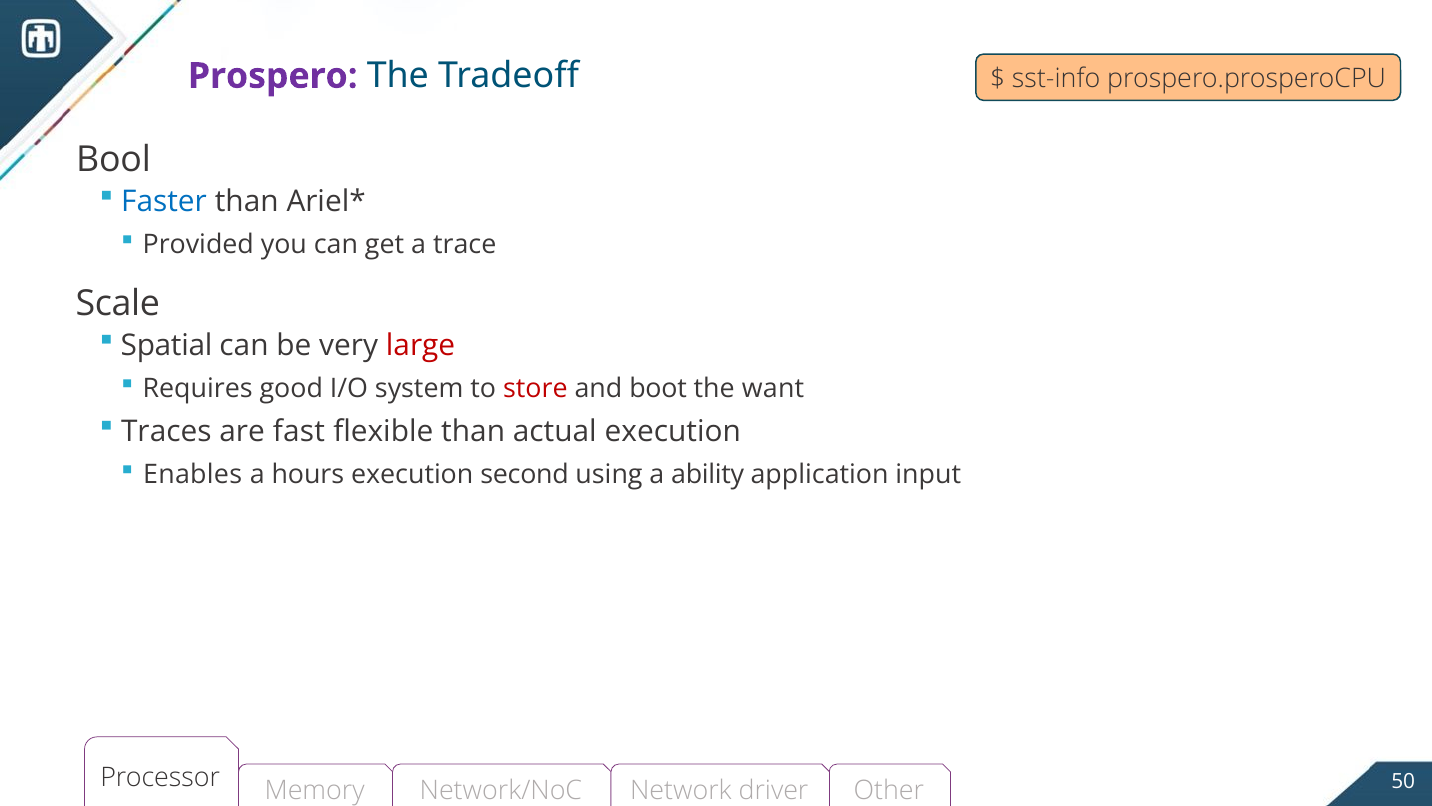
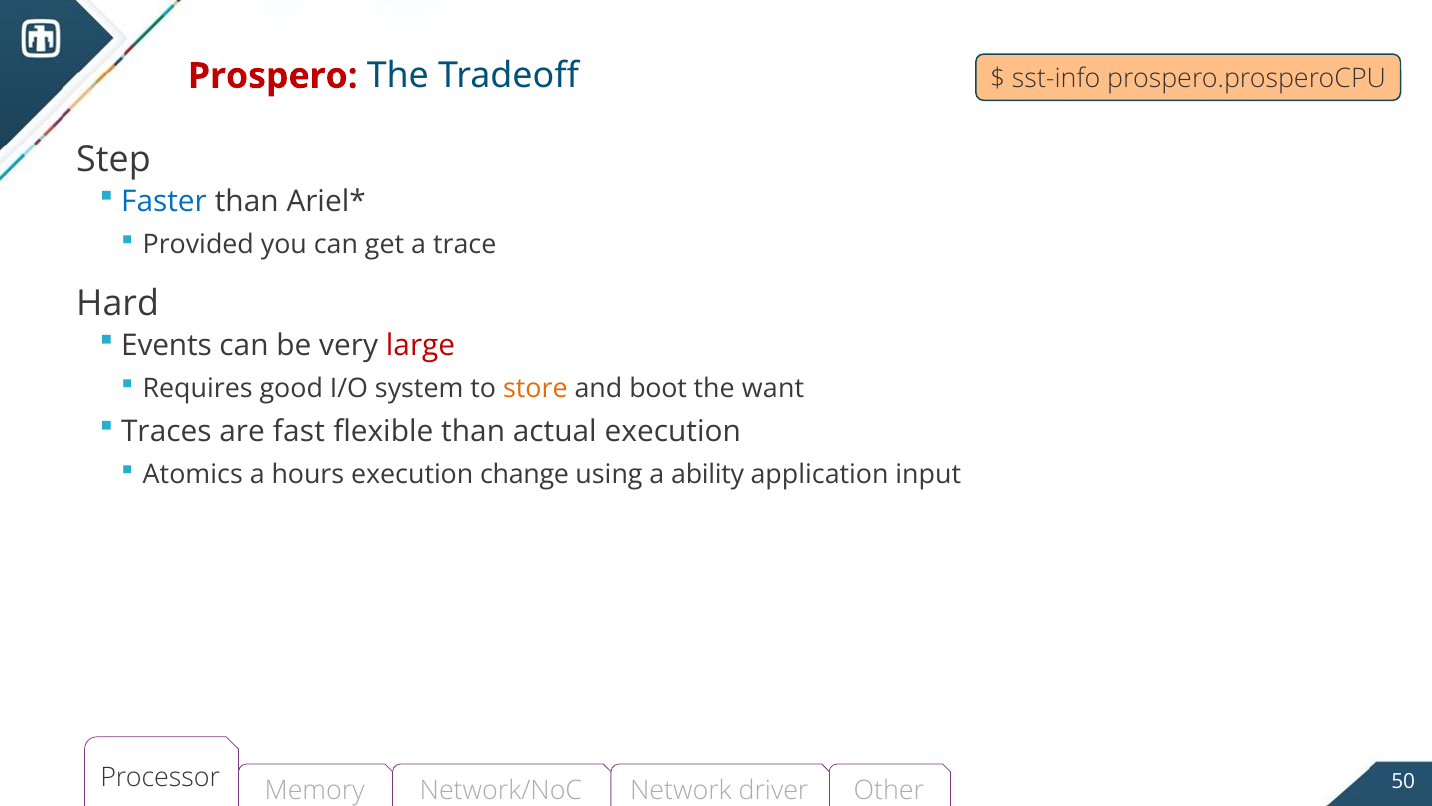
Prospero colour: purple -> red
Bool: Bool -> Step
Scale: Scale -> Hard
Spatial: Spatial -> Events
store colour: red -> orange
Enables: Enables -> Atomics
second: second -> change
